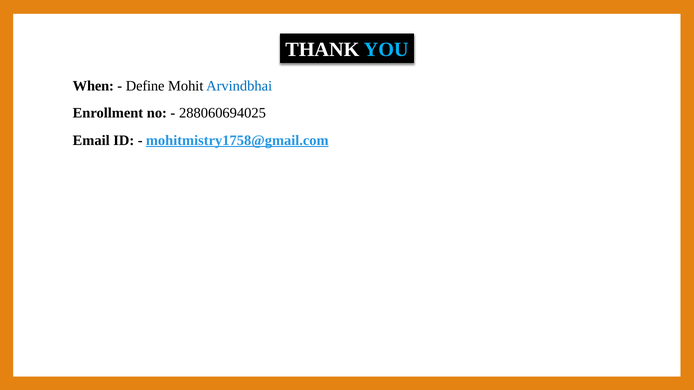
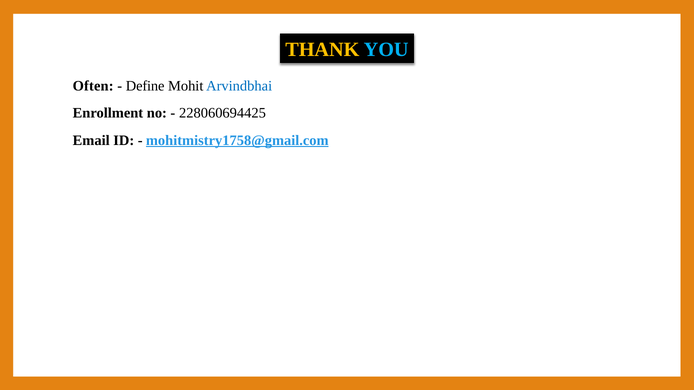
THANK colour: white -> yellow
When: When -> Often
288060694025: 288060694025 -> 228060694425
